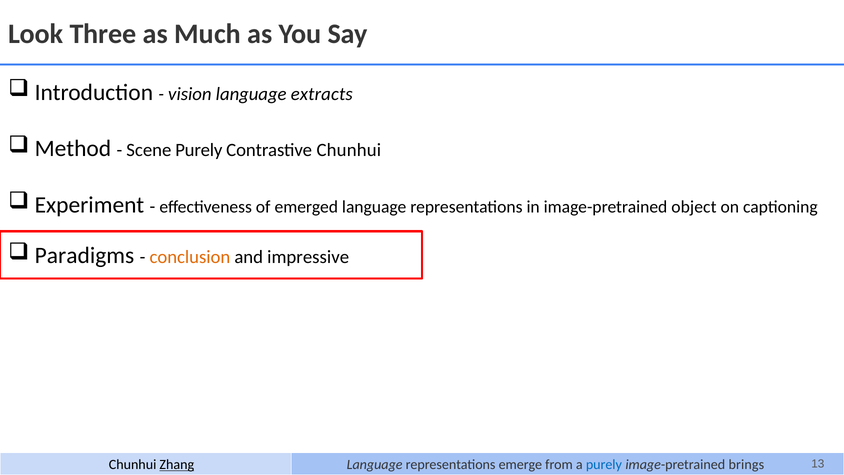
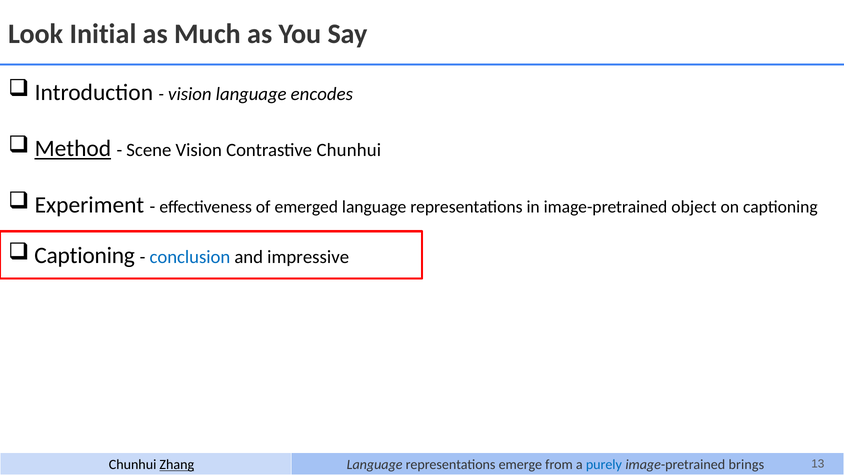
Three: Three -> Initial
extracts: extracts -> encodes
Method underline: none -> present
Scene Purely: Purely -> Vision
Paradigms at (84, 256): Paradigms -> Captioning
conclusion colour: orange -> blue
